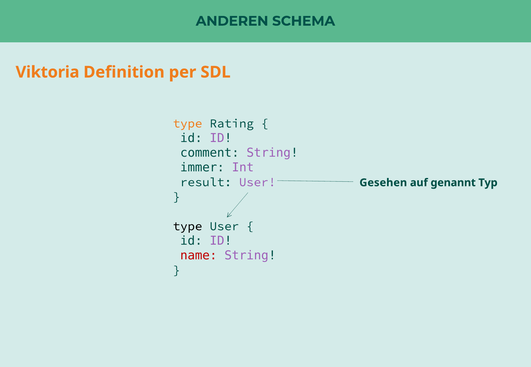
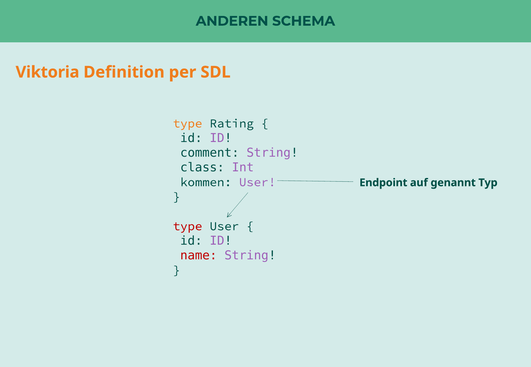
immer: immer -> class
result: result -> kommen
Gesehen: Gesehen -> Endpoint
type at (188, 227) colour: black -> red
